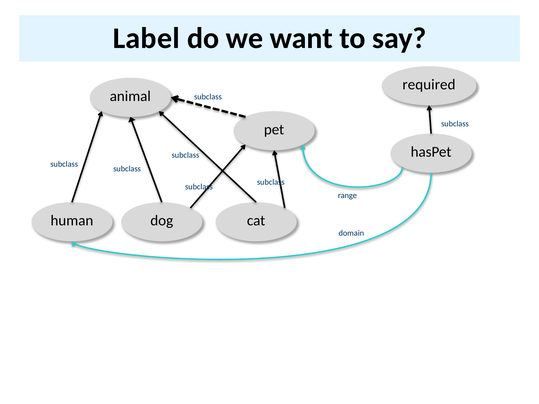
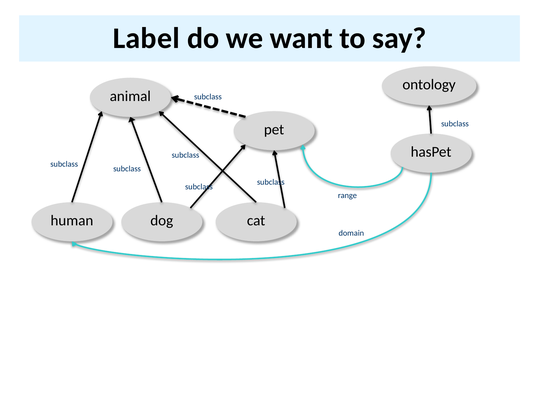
required: required -> ontology
